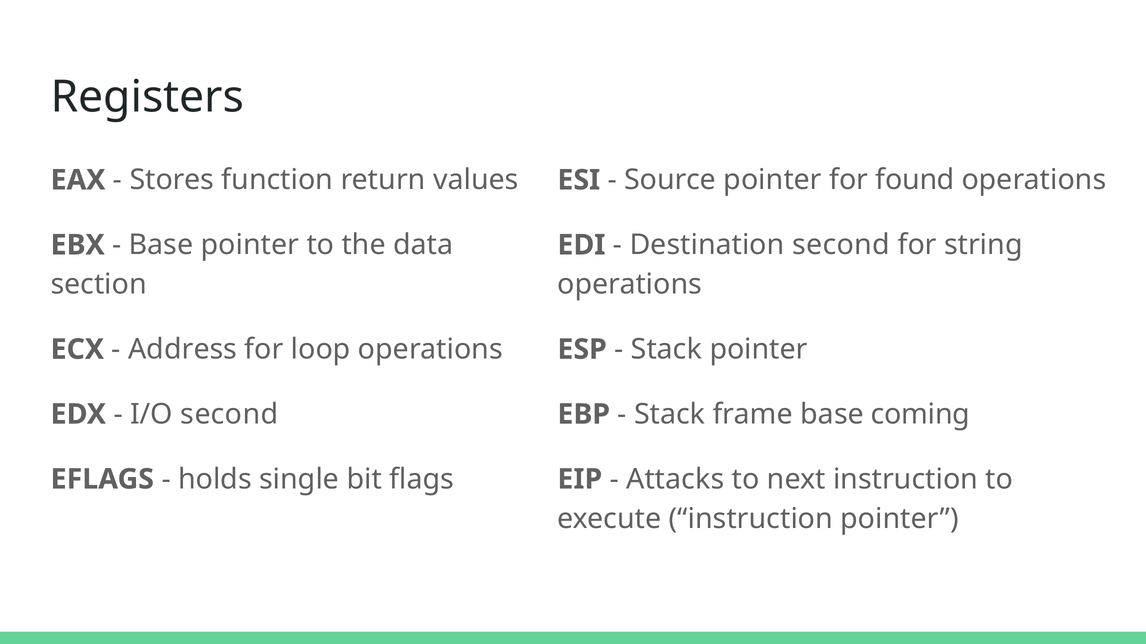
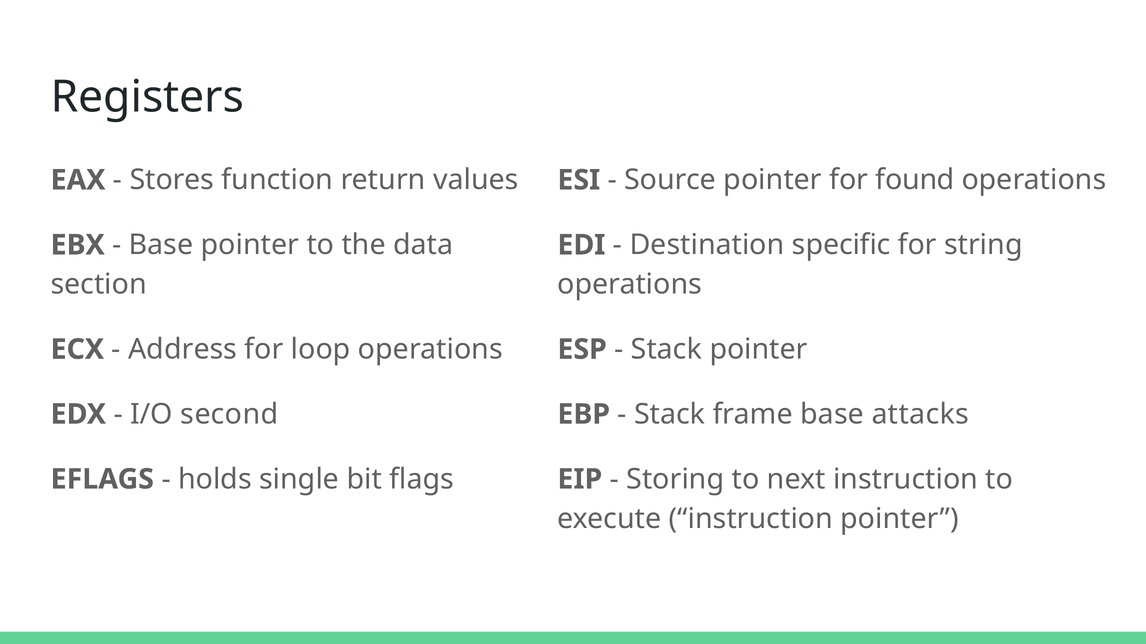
Destination second: second -> specific
coming: coming -> attacks
Attacks: Attacks -> Storing
